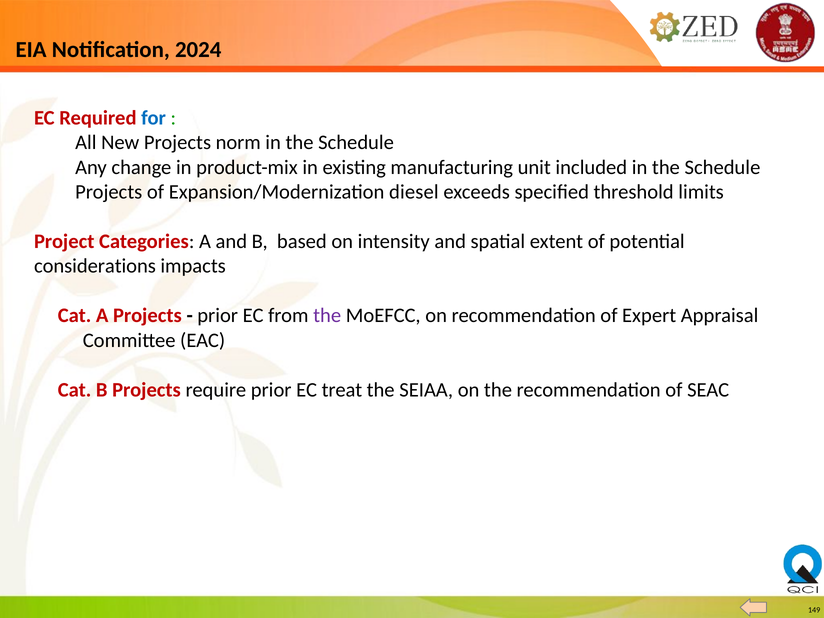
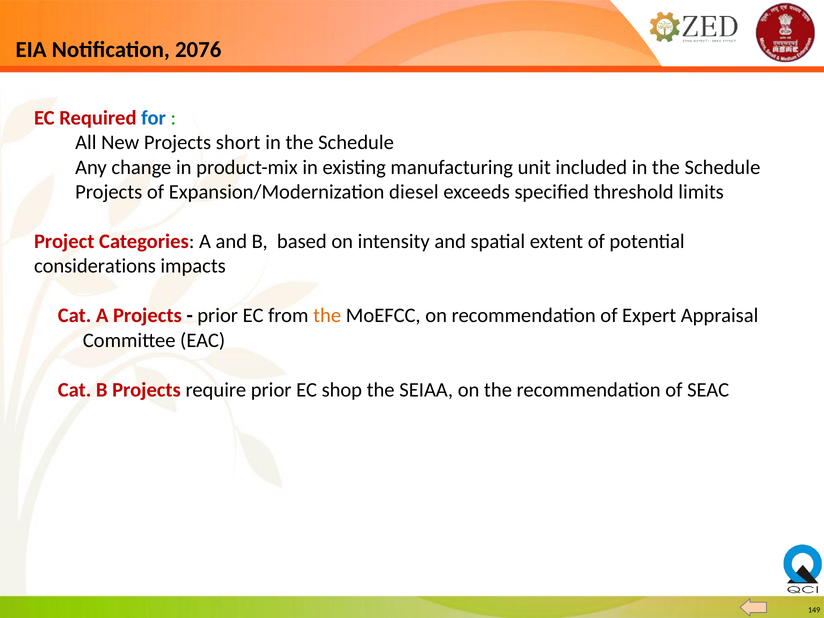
2024: 2024 -> 2076
norm: norm -> short
the at (327, 316) colour: purple -> orange
treat: treat -> shop
